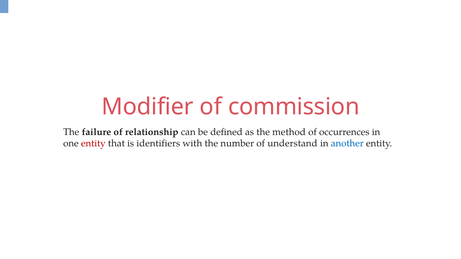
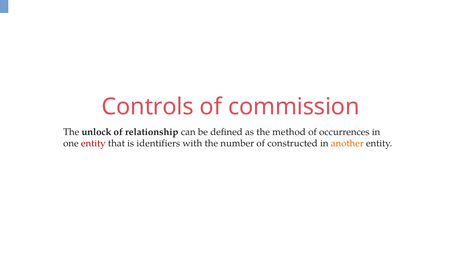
Modifier: Modifier -> Controls
failure: failure -> unlock
understand: understand -> constructed
another colour: blue -> orange
